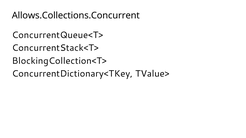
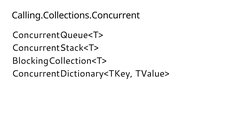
Allows.Collections.Concurrent: Allows.Collections.Concurrent -> Calling.Collections.Concurrent
